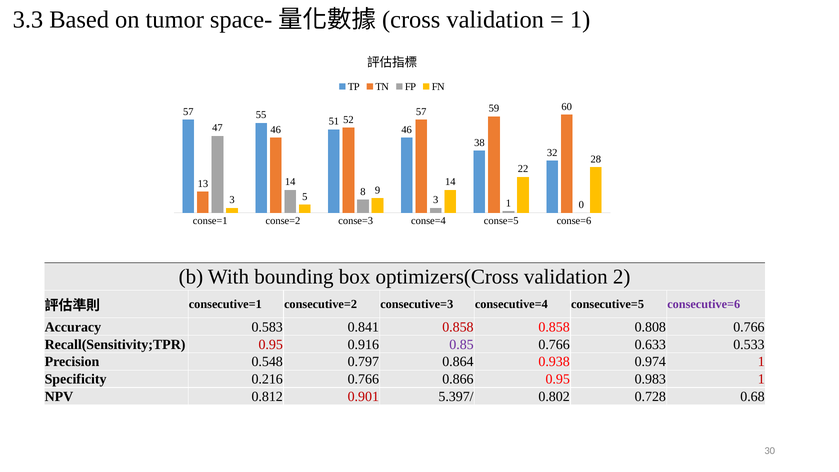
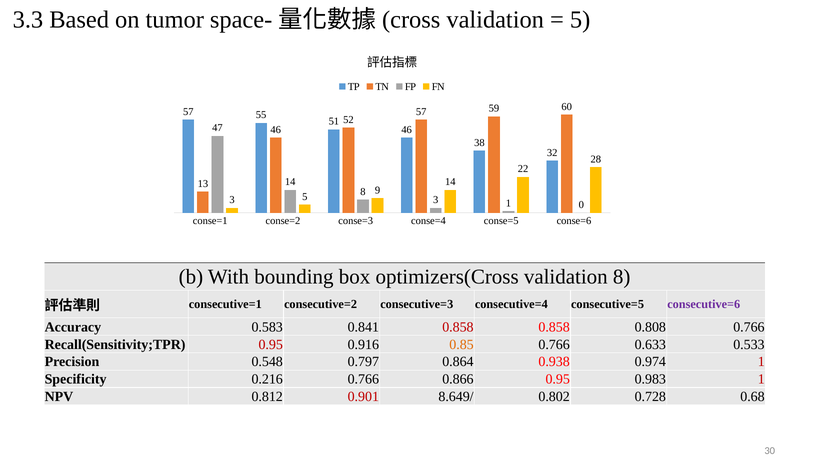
1 at (580, 19): 1 -> 5
validation 2: 2 -> 8
0.85 colour: purple -> orange
5.397/: 5.397/ -> 8.649/
